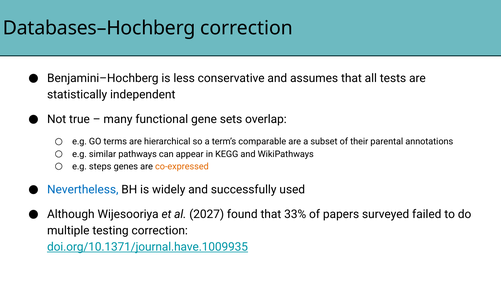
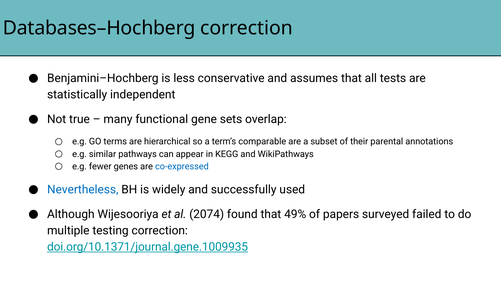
steps: steps -> fewer
co-expressed colour: orange -> blue
2027: 2027 -> 2074
33%: 33% -> 49%
doi.org/10.1371/journal.have.1009935: doi.org/10.1371/journal.have.1009935 -> doi.org/10.1371/journal.gene.1009935
